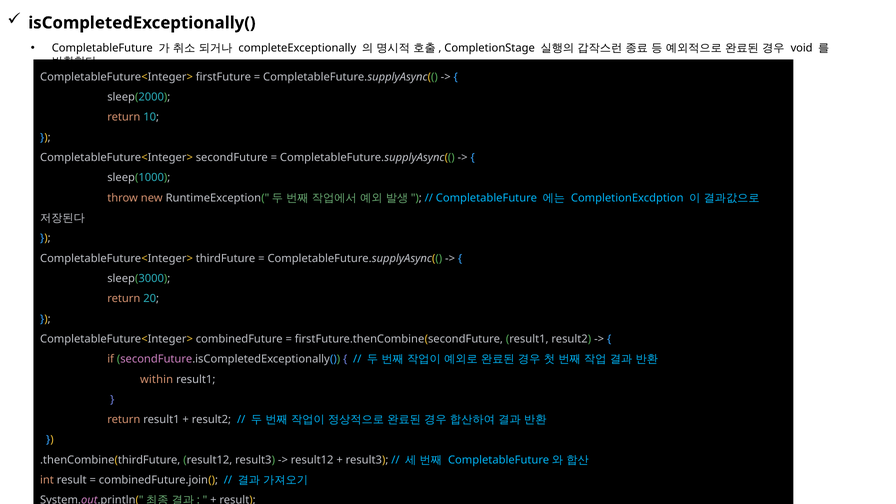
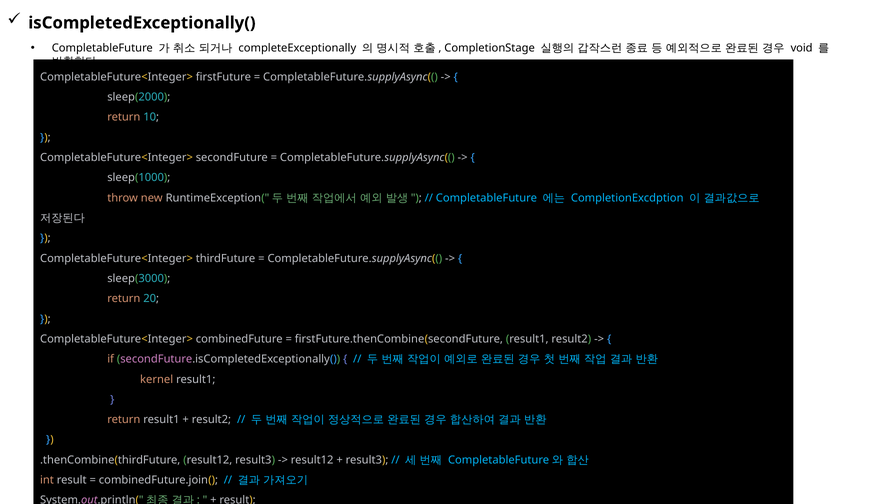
within: within -> kernel
